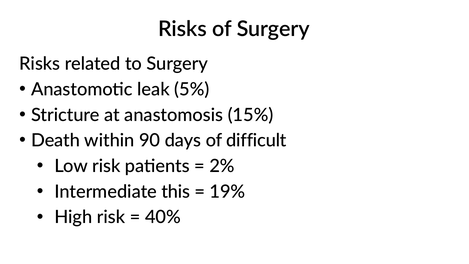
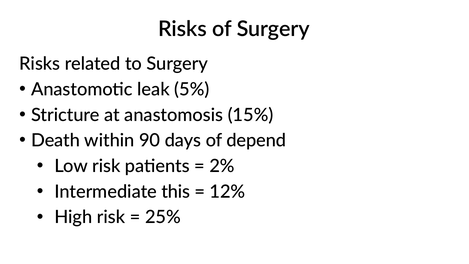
difficult: difficult -> depend
19%: 19% -> 12%
40%: 40% -> 25%
